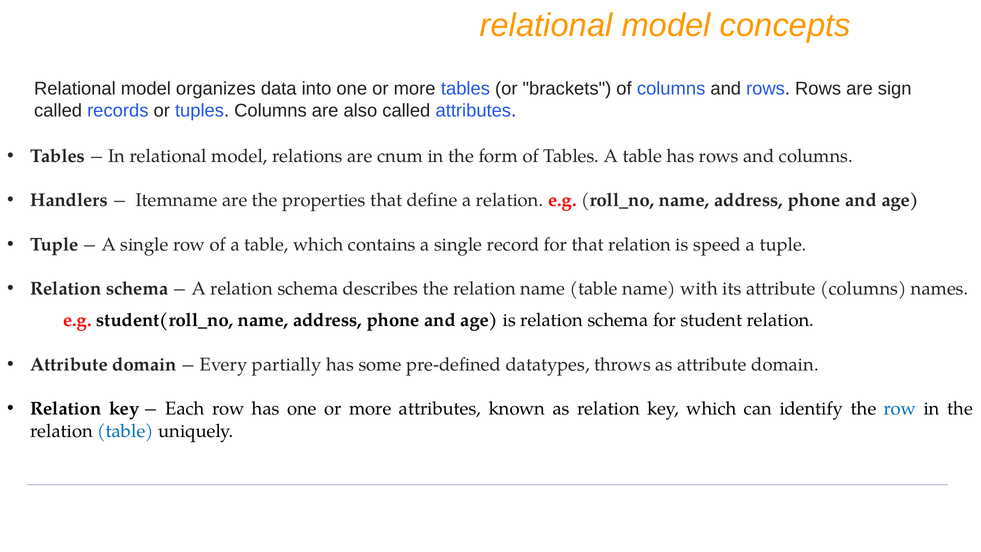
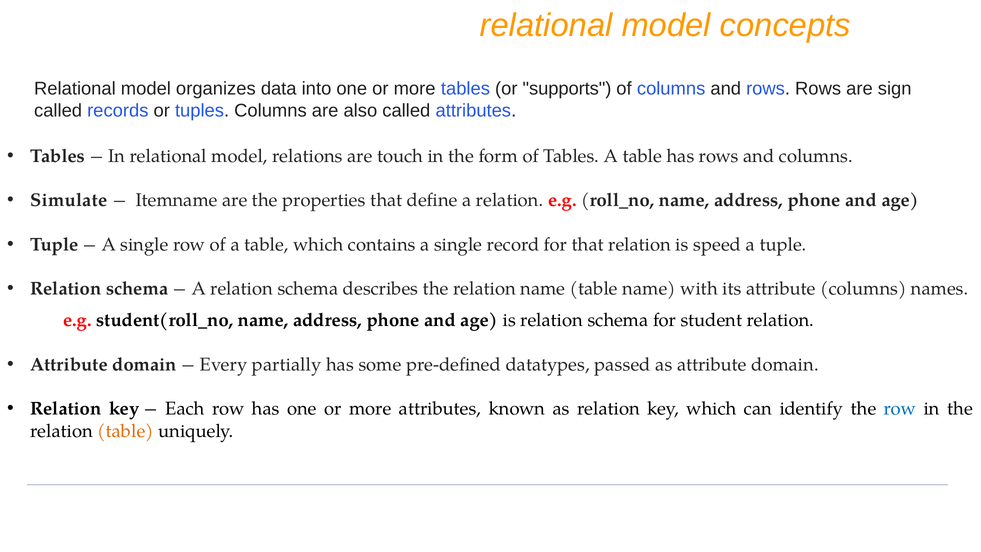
brackets: brackets -> supports
cnum: cnum -> touch
Handlers: Handlers -> Simulate
throws: throws -> passed
table at (126, 431) colour: blue -> orange
